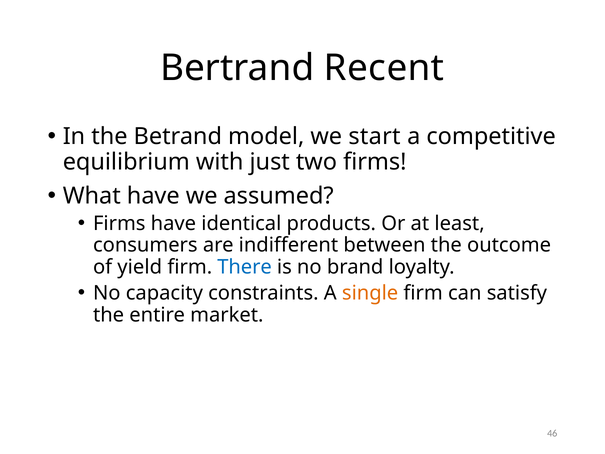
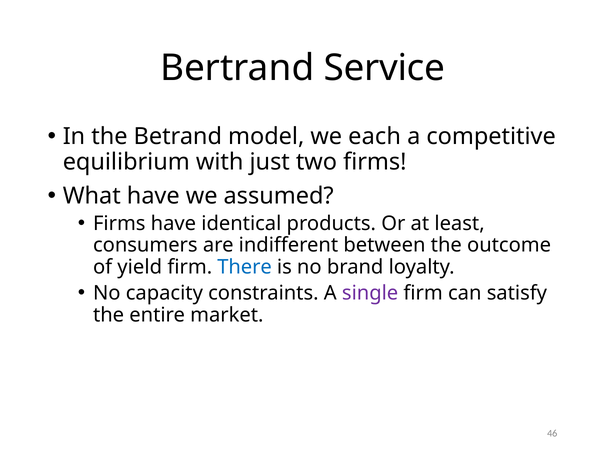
Recent: Recent -> Service
start: start -> each
single colour: orange -> purple
